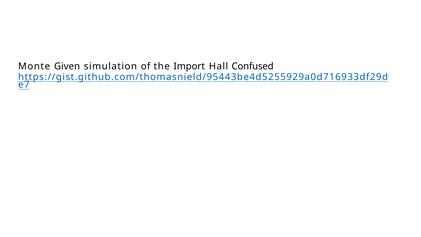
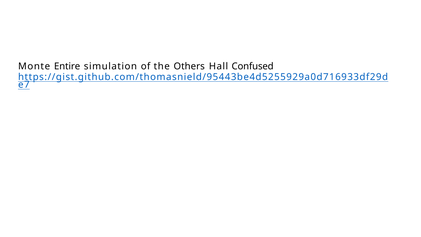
Given: Given -> Entire
Import: Import -> Others
